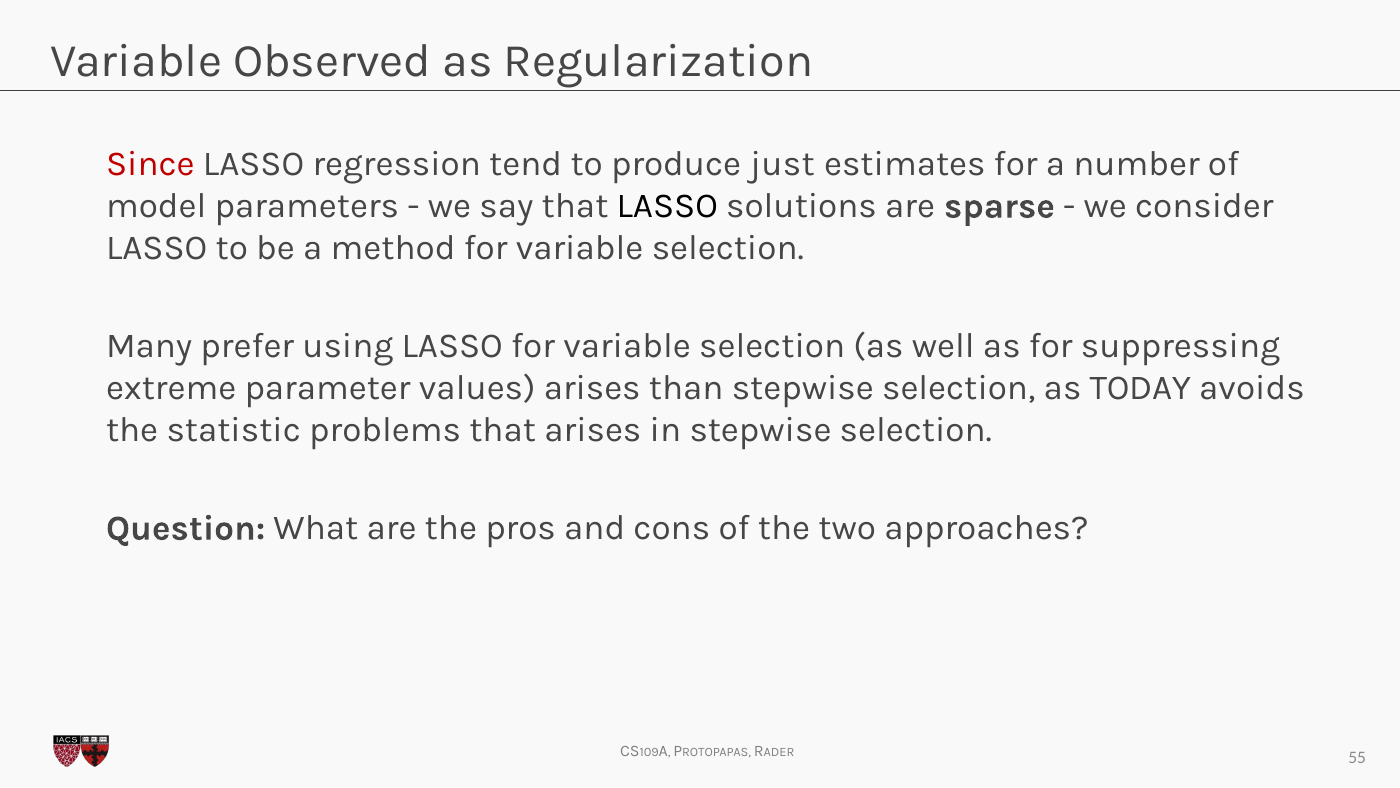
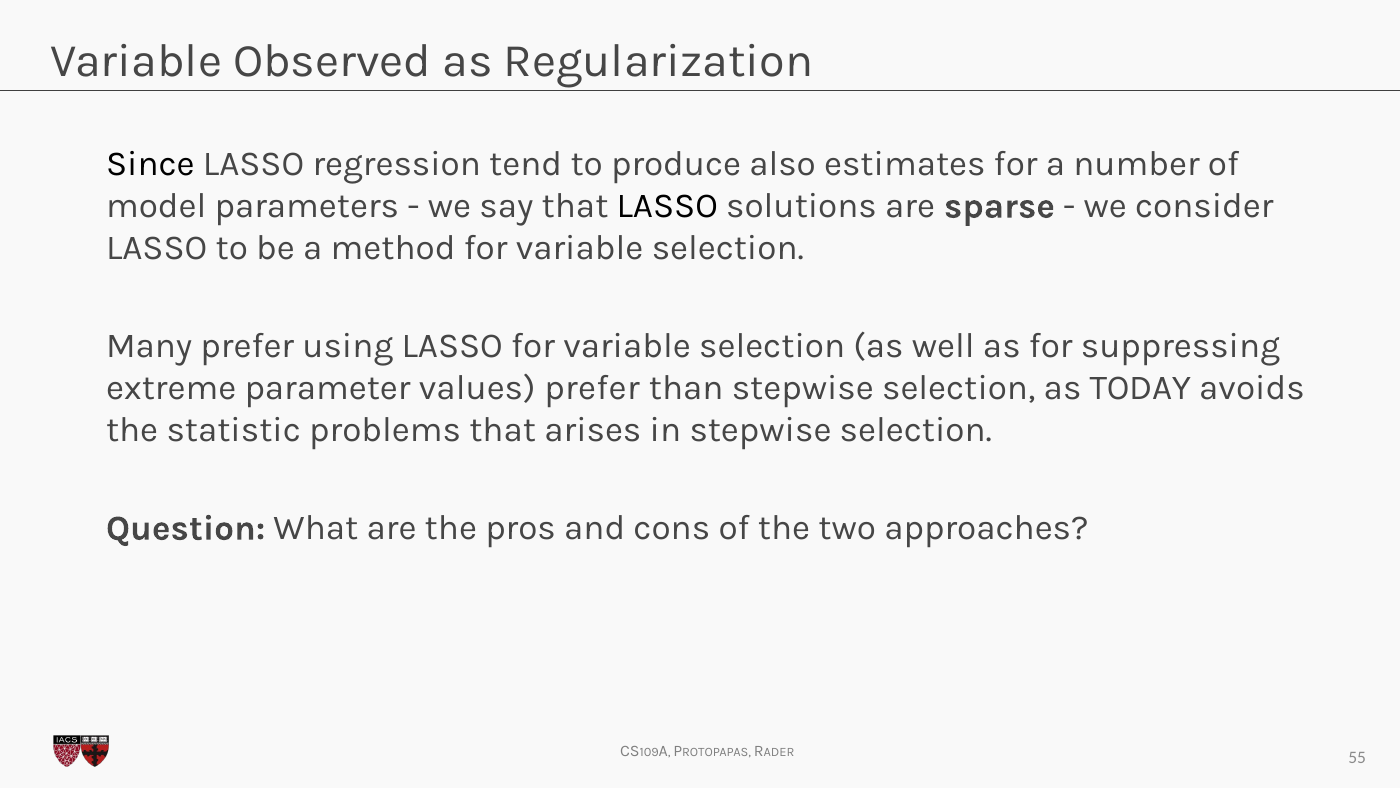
Since colour: red -> black
just: just -> also
values arises: arises -> prefer
